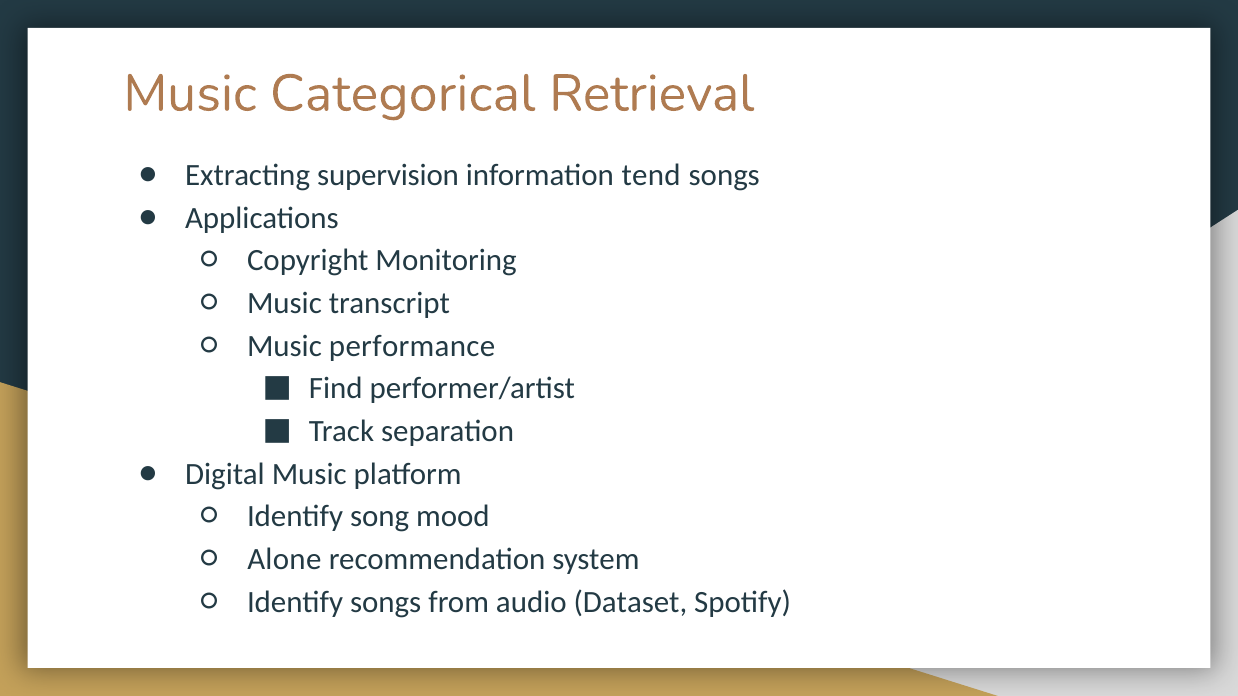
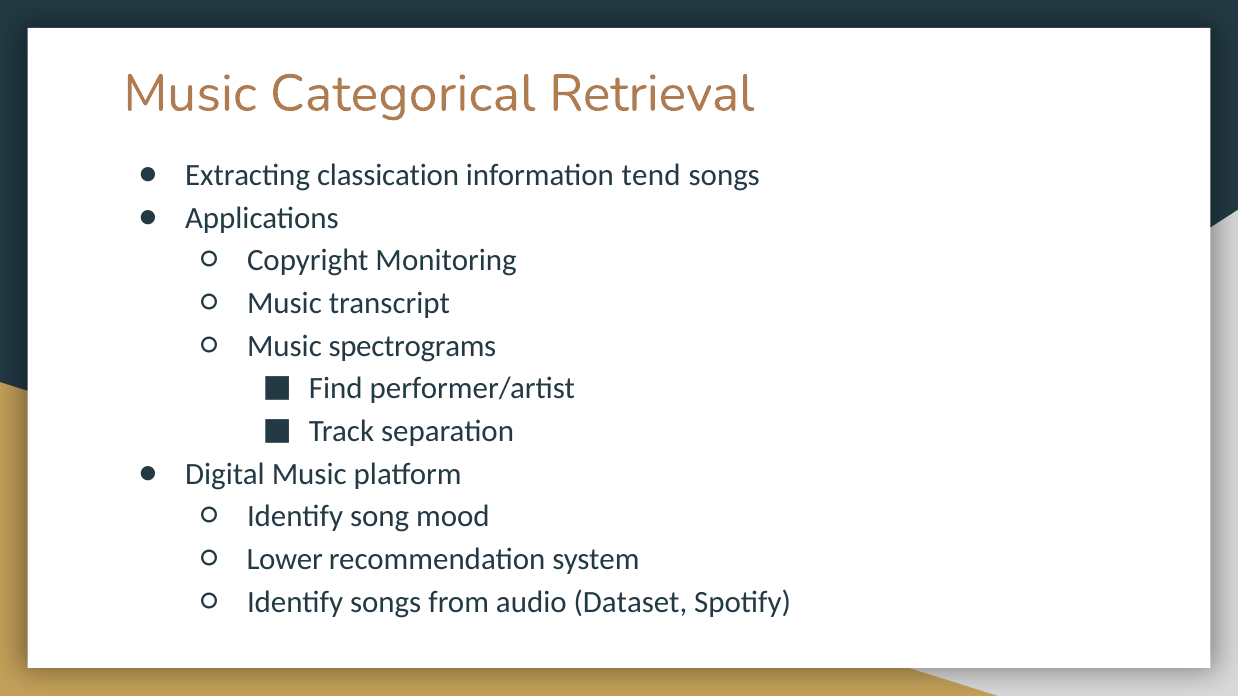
supervision: supervision -> classication
performance: performance -> spectrograms
Alone: Alone -> Lower
